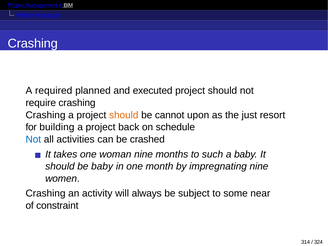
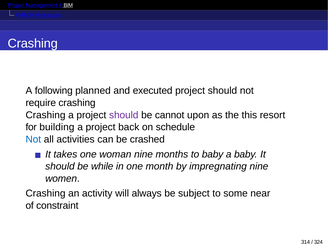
required: required -> following
should at (124, 115) colour: orange -> purple
just: just -> this
to such: such -> baby
be baby: baby -> while
